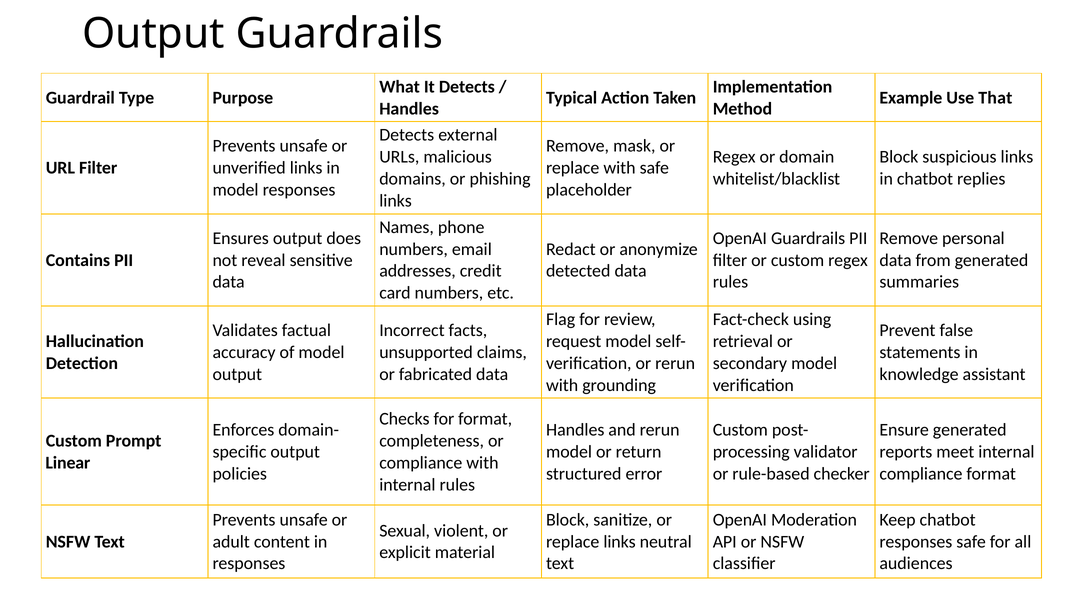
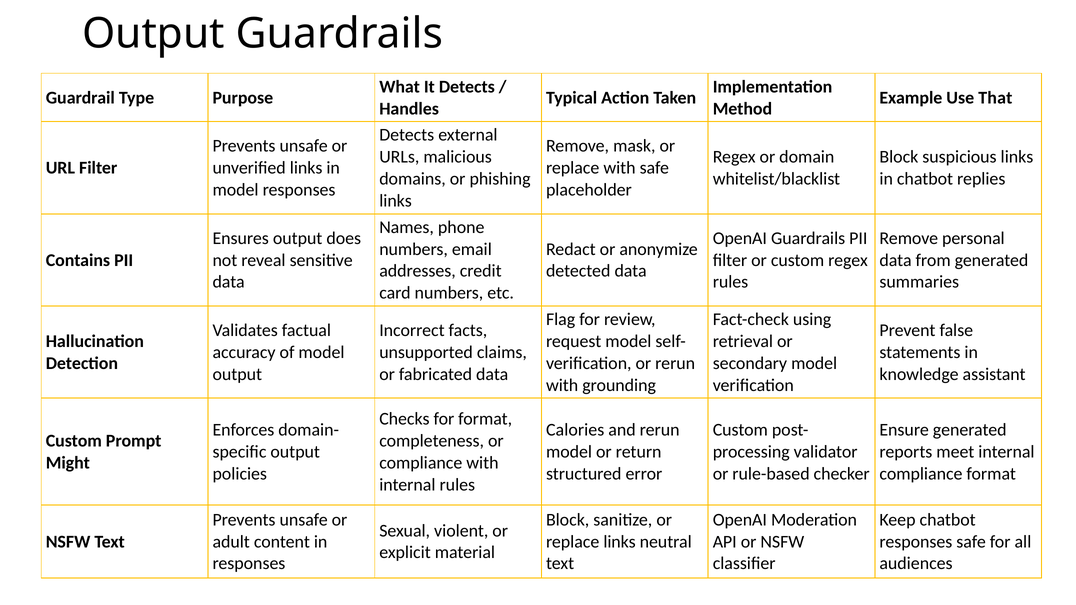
Handles at (575, 430): Handles -> Calories
Linear: Linear -> Might
